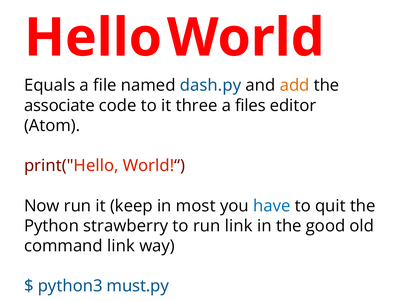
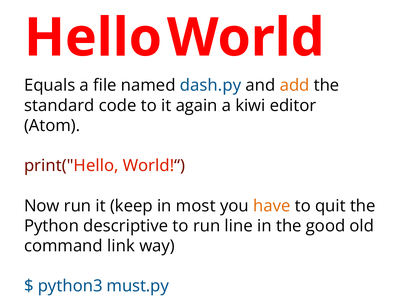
associate: associate -> standard
three: three -> again
files: files -> kiwi
have colour: blue -> orange
strawberry: strawberry -> descriptive
run link: link -> line
